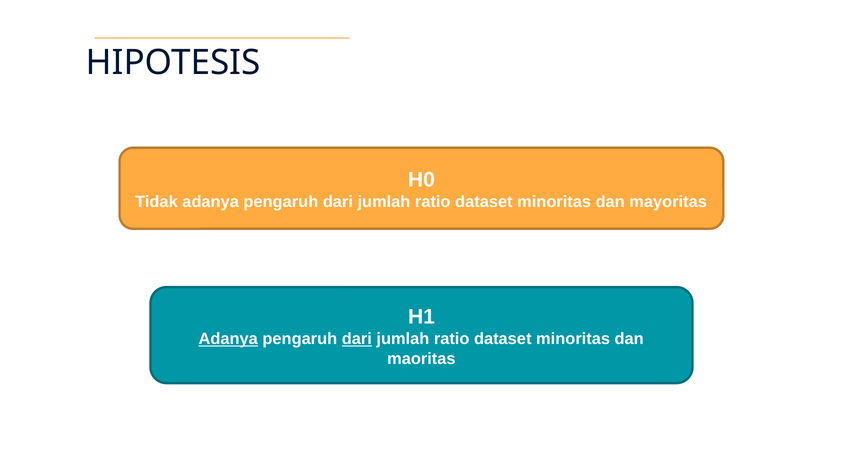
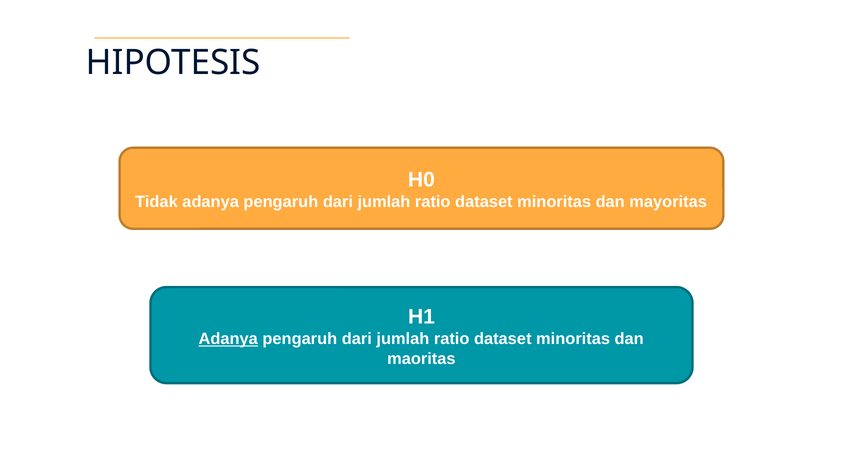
dari at (357, 339) underline: present -> none
